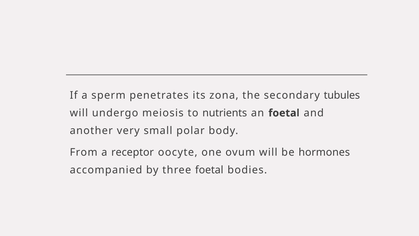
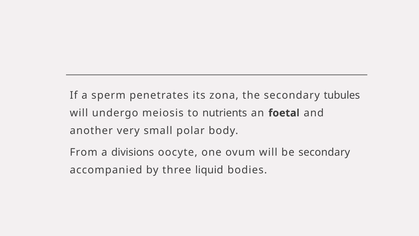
receptor: receptor -> divisions
be hormones: hormones -> secondary
three foetal: foetal -> liquid
